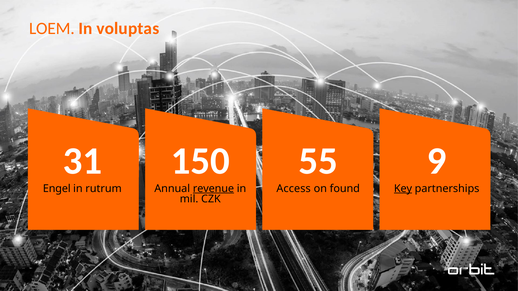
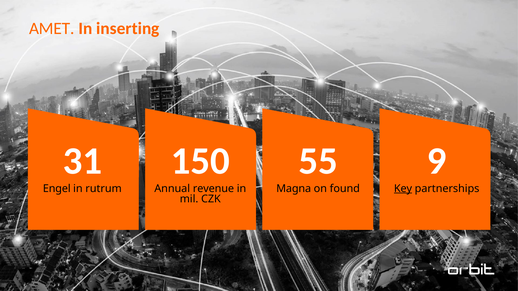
LOEM: LOEM -> AMET
voluptas: voluptas -> inserting
revenue underline: present -> none
Access: Access -> Magna
